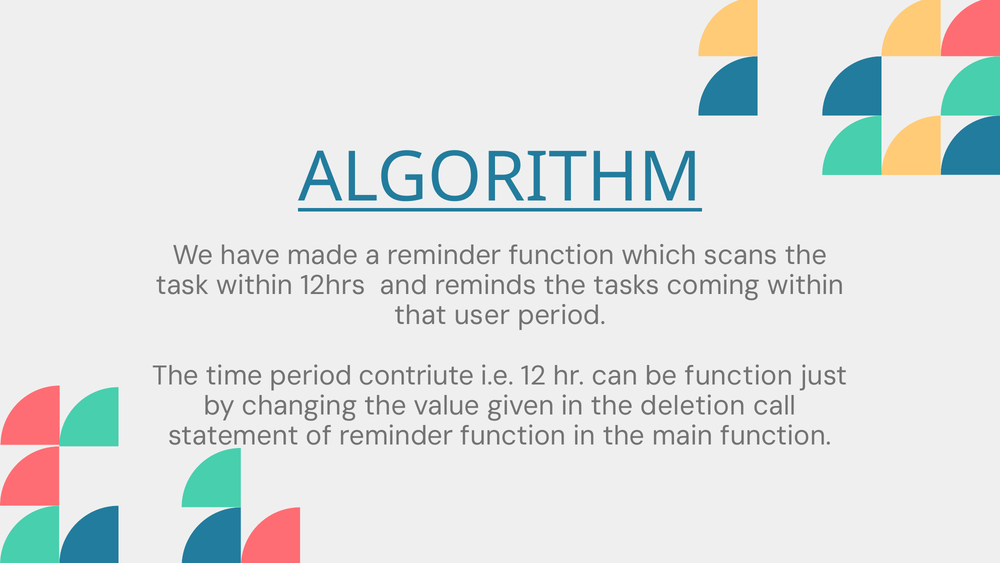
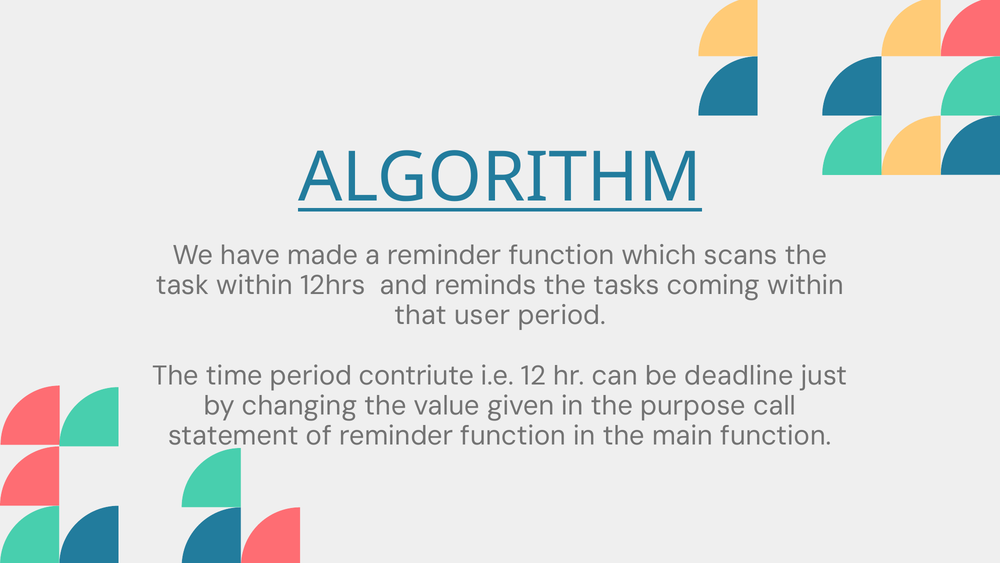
be function: function -> deadline
deletion: deletion -> purpose
